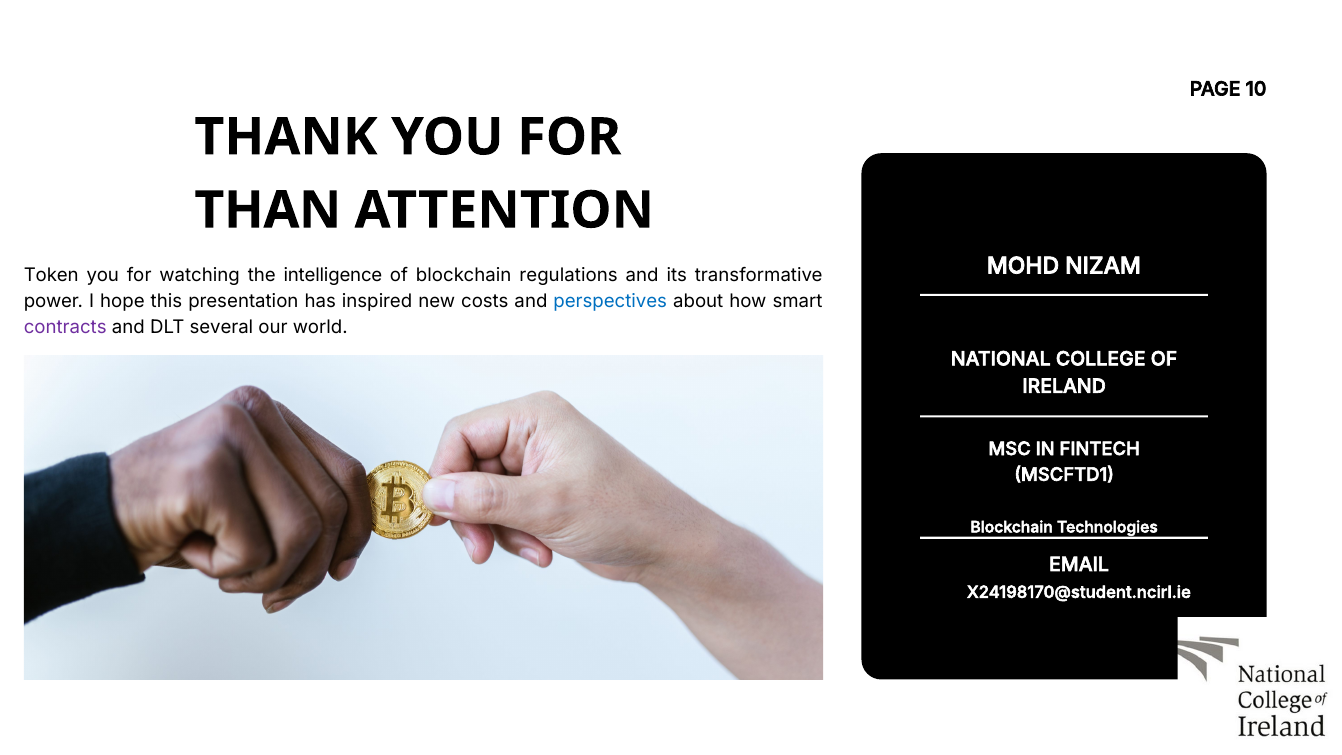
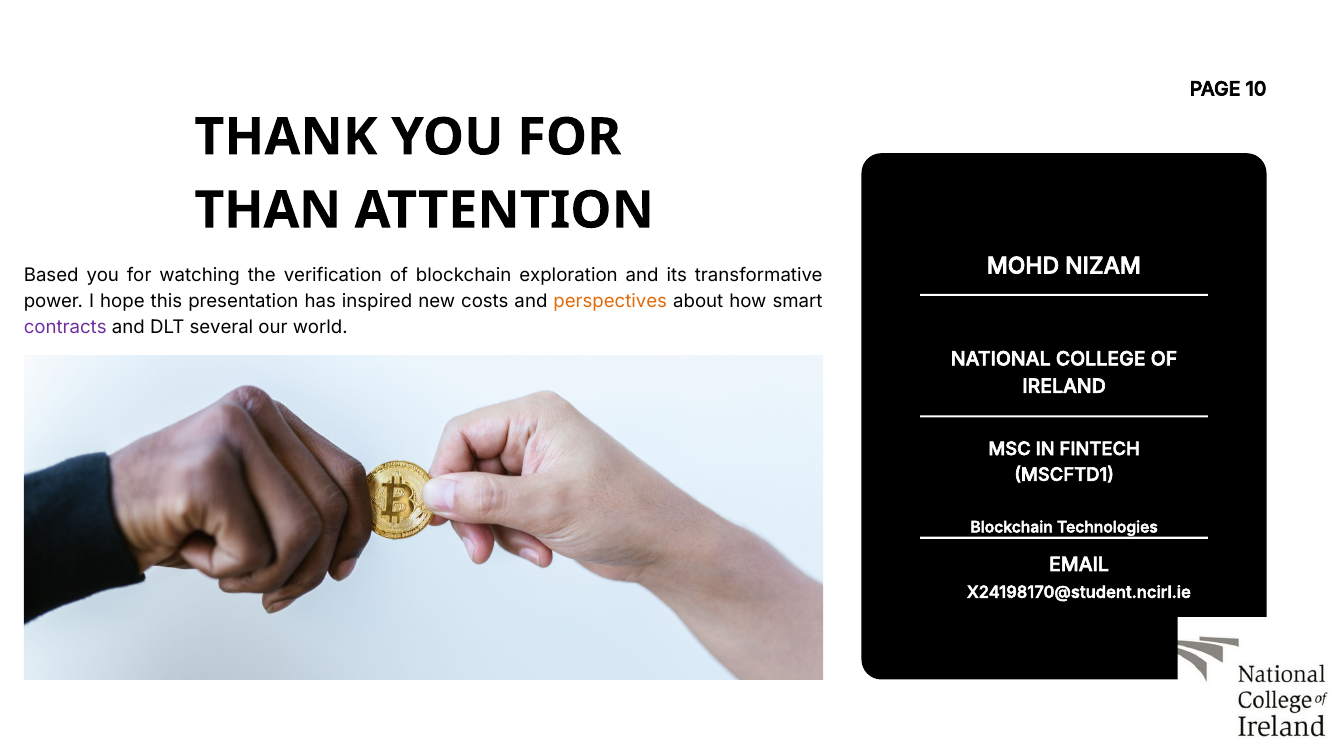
Token: Token -> Based
intelligence: intelligence -> verification
regulations: regulations -> exploration
perspectives colour: blue -> orange
